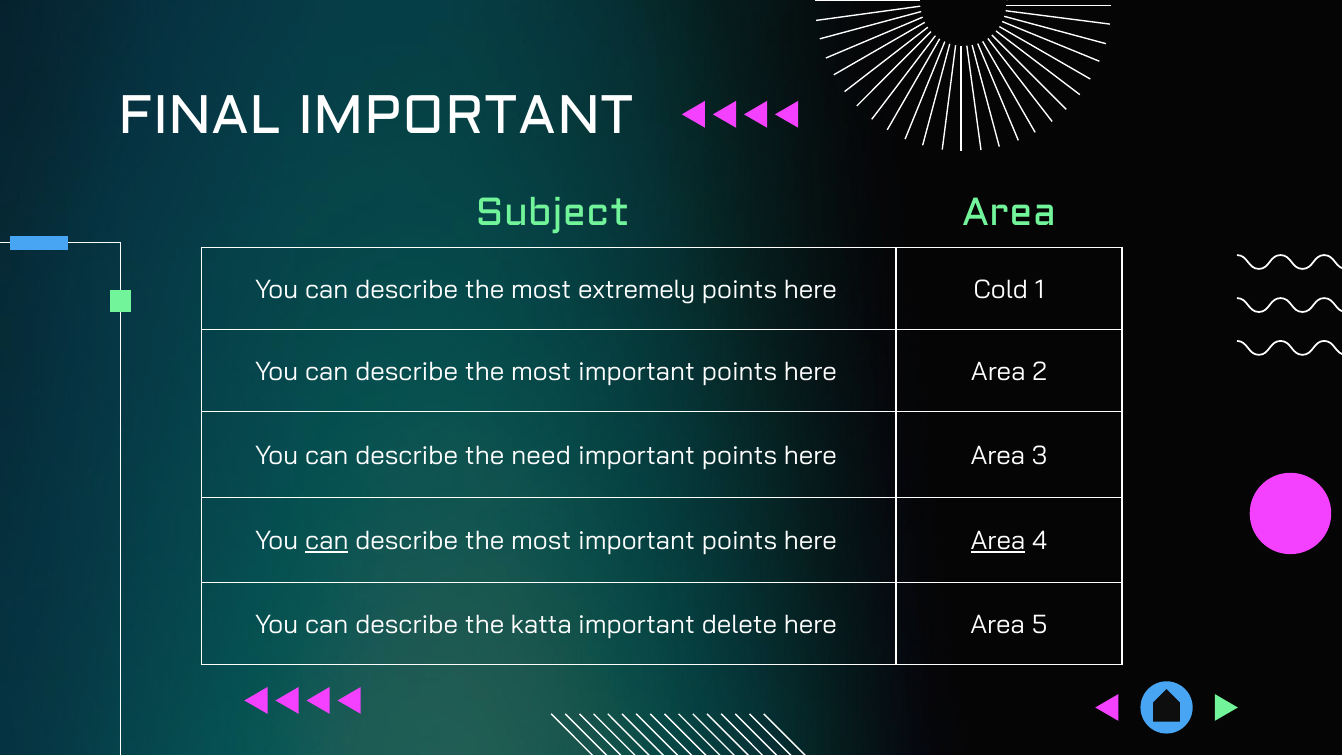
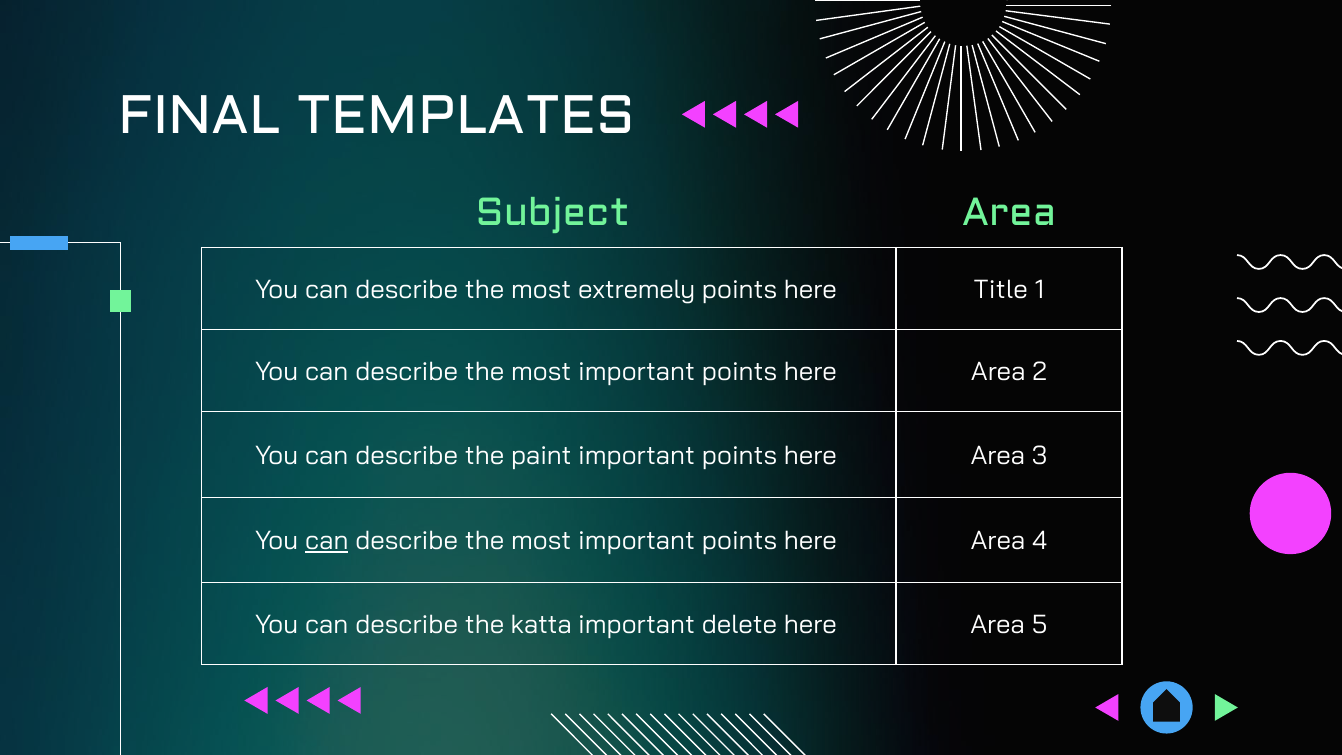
FINAL IMPORTANT: IMPORTANT -> TEMPLATES
Cold: Cold -> Title
need: need -> paint
Area at (998, 541) underline: present -> none
